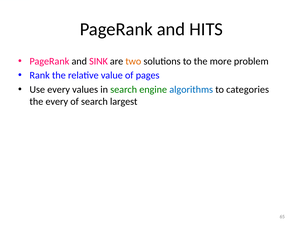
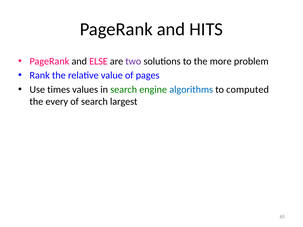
SINK: SINK -> ELSE
two colour: orange -> purple
Use every: every -> times
categories: categories -> computed
